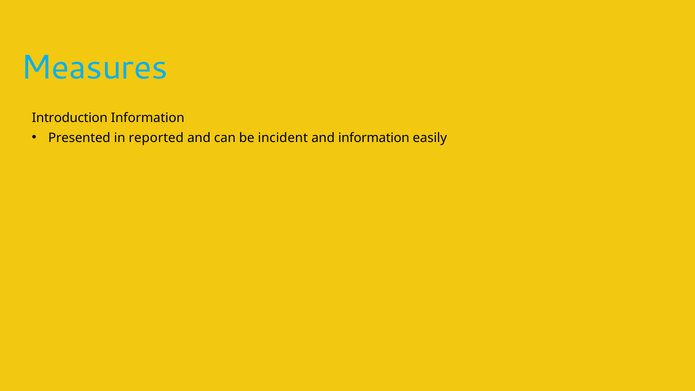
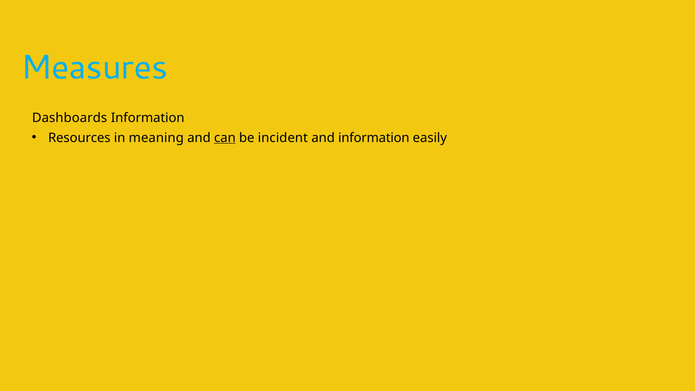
Introduction: Introduction -> Dashboards
Presented: Presented -> Resources
reported: reported -> meaning
can underline: none -> present
